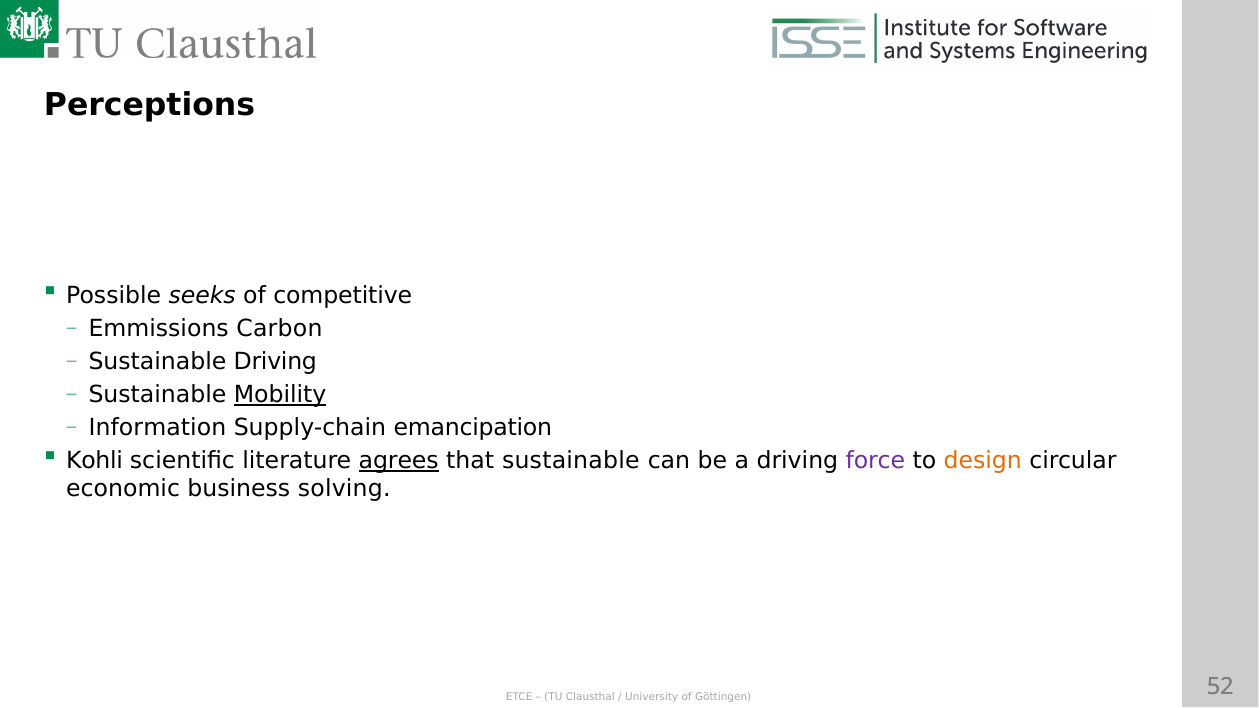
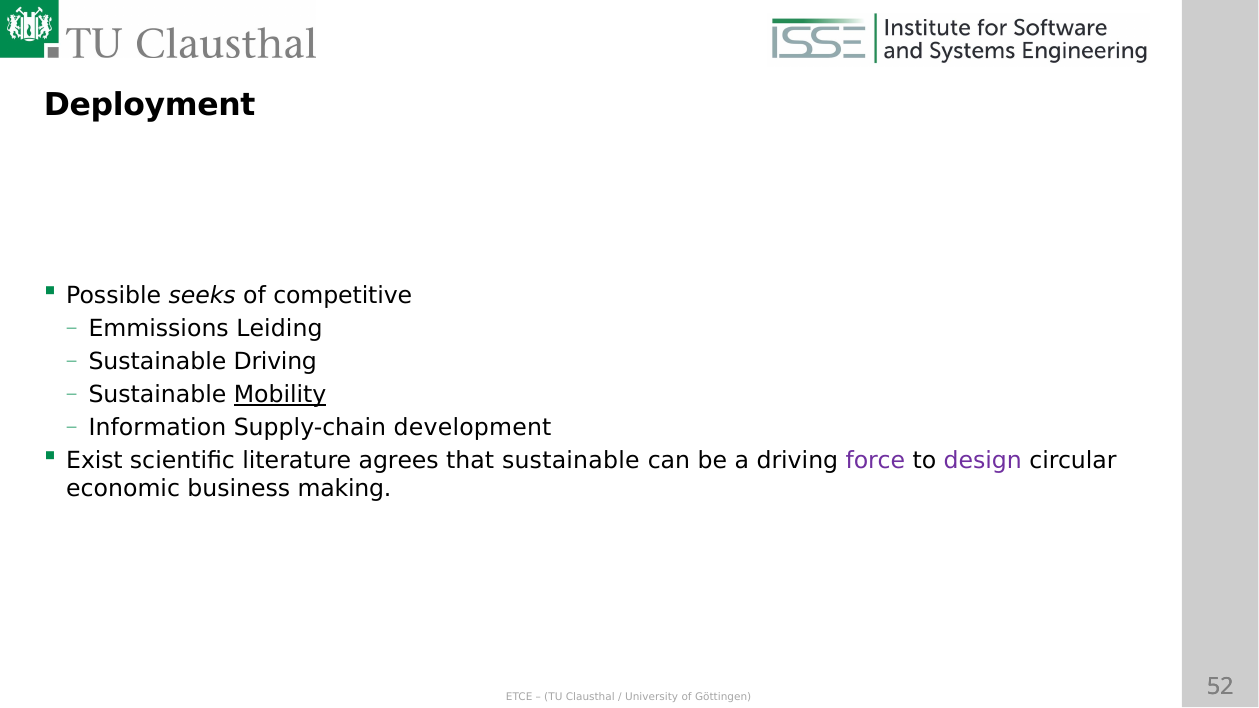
Perceptions: Perceptions -> Deployment
Carbon: Carbon -> Leiding
emancipation: emancipation -> development
Kohli: Kohli -> Exist
agrees underline: present -> none
design colour: orange -> purple
solving: solving -> making
